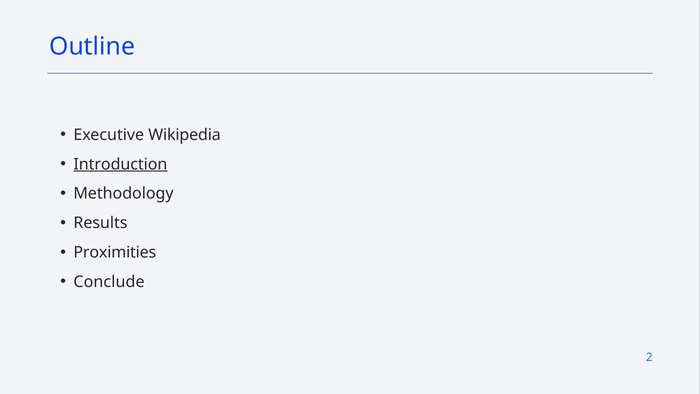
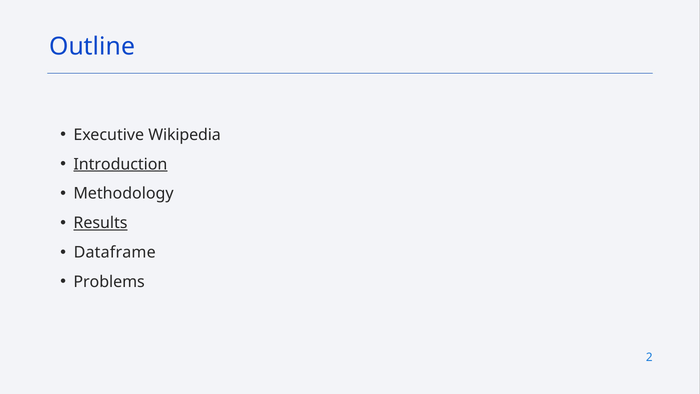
Results underline: none -> present
Proximities: Proximities -> Dataframe
Conclude: Conclude -> Problems
